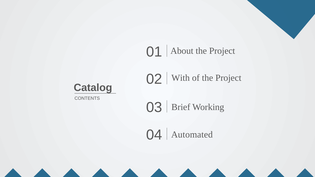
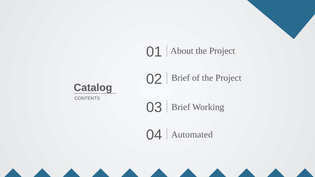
With at (181, 78): With -> Brief
